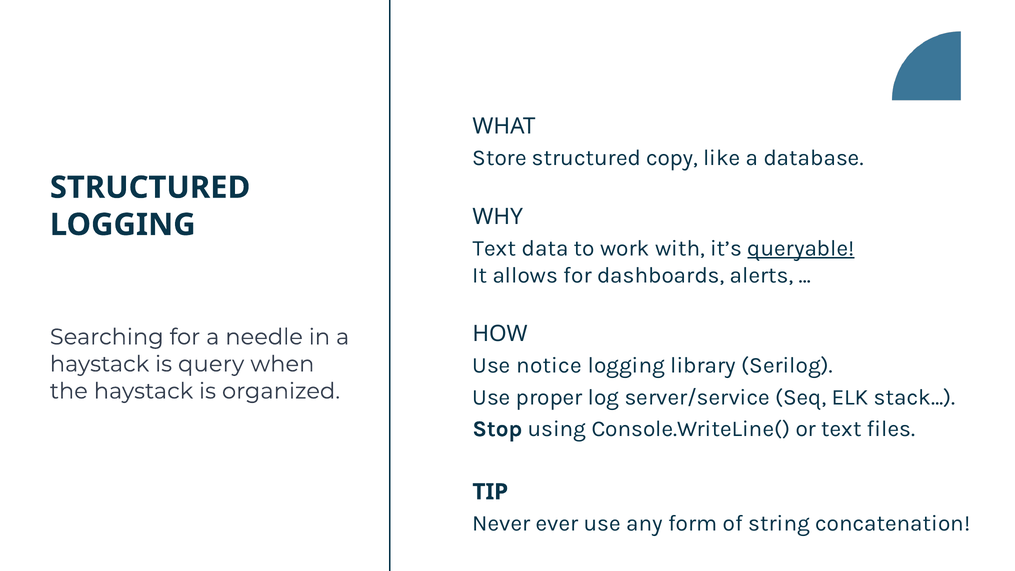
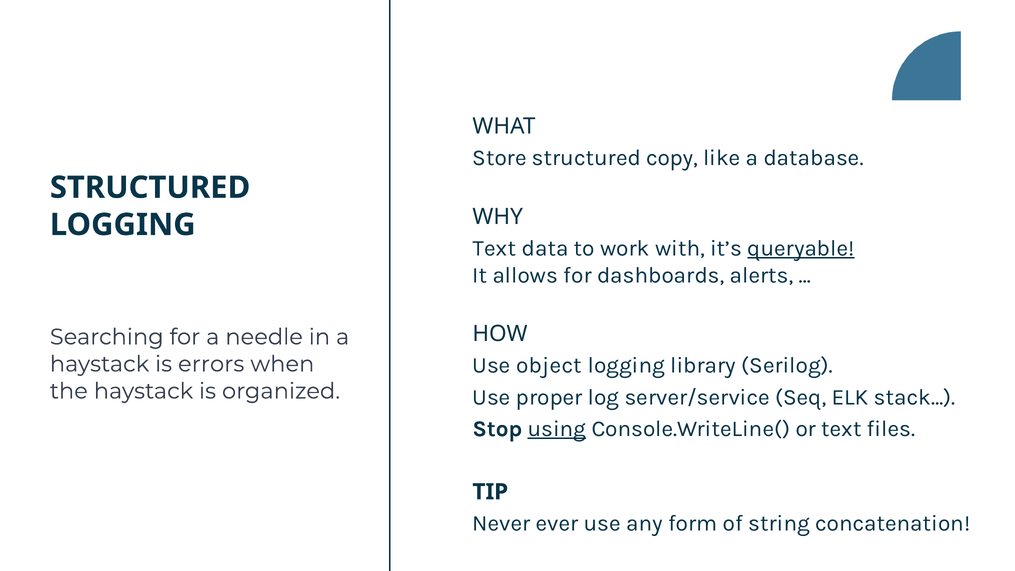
notice: notice -> object
query: query -> errors
using underline: none -> present
